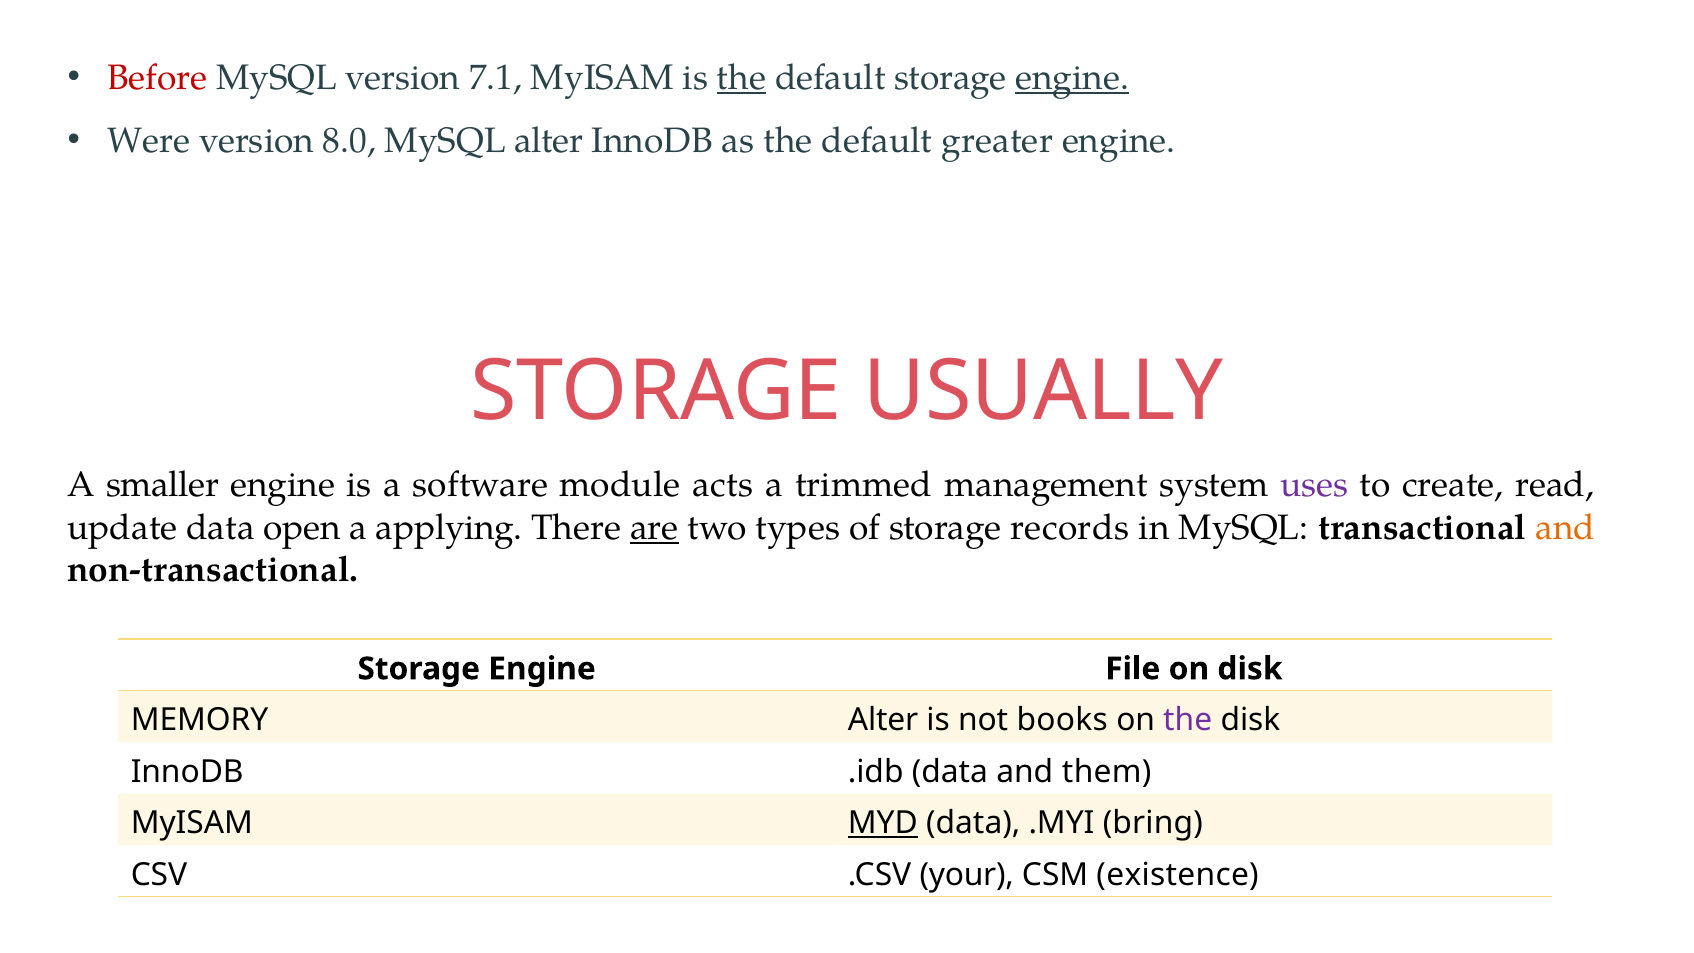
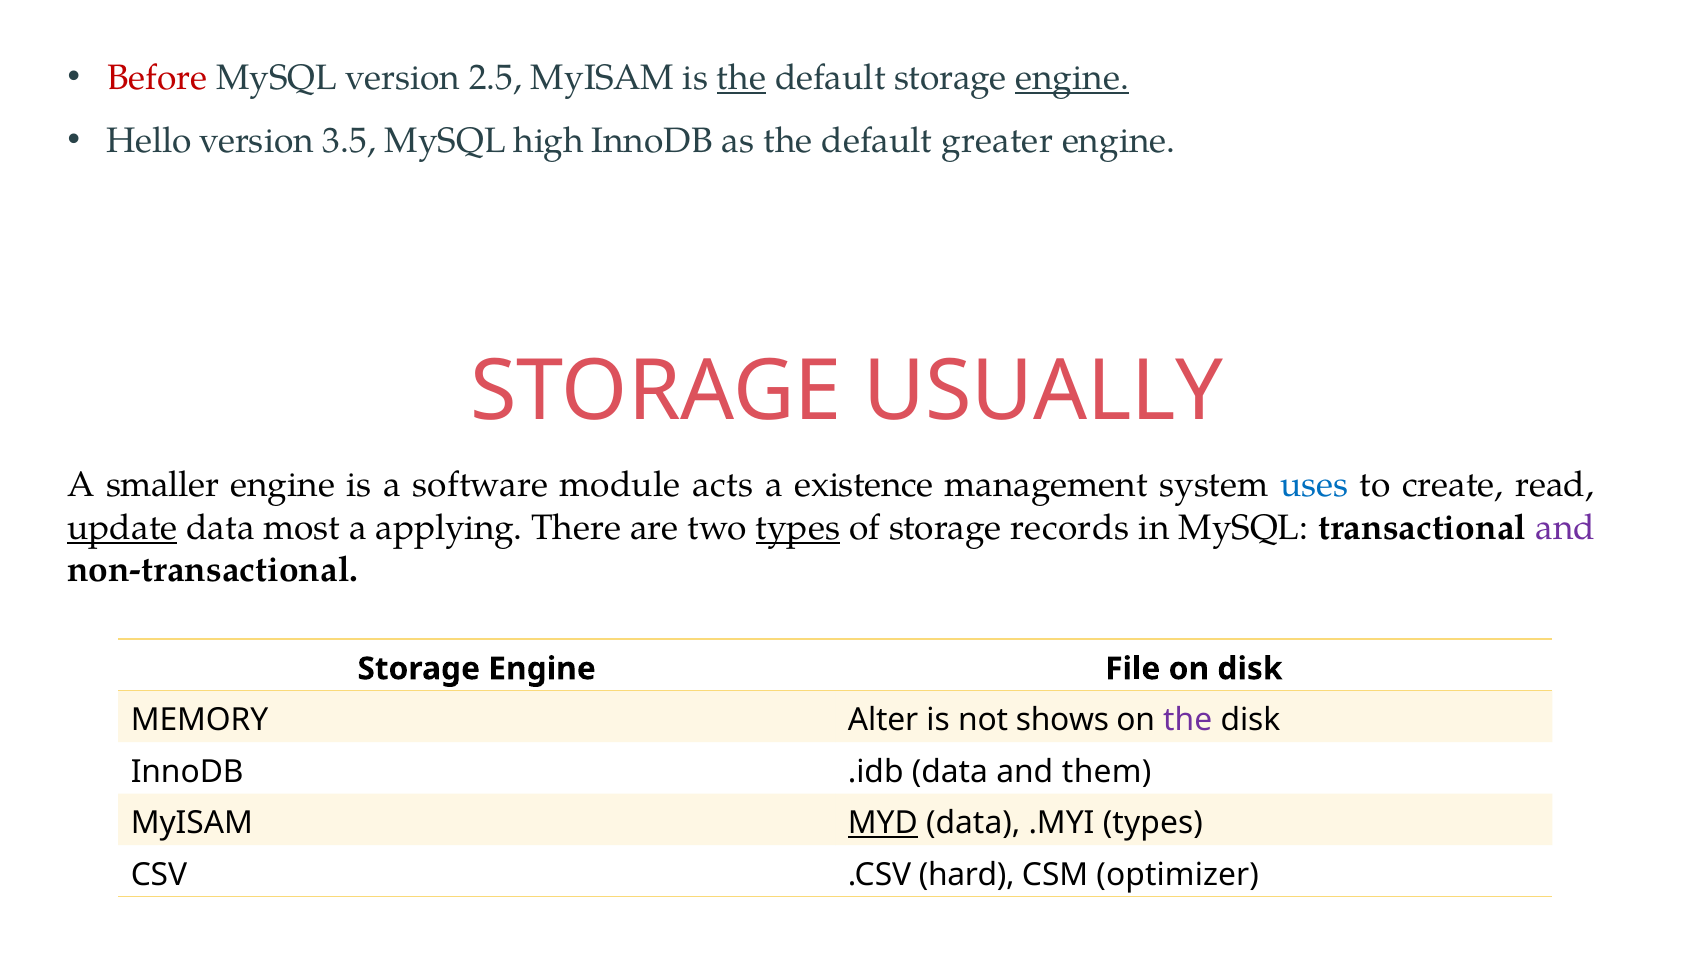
7.1: 7.1 -> 2.5
Were: Were -> Hello
8.0: 8.0 -> 3.5
MySQL alter: alter -> high
trimmed: trimmed -> existence
uses colour: purple -> blue
update underline: none -> present
open: open -> most
are underline: present -> none
types at (798, 528) underline: none -> present
and at (1565, 528) colour: orange -> purple
books: books -> shows
.MYI bring: bring -> types
your: your -> hard
existence: existence -> optimizer
